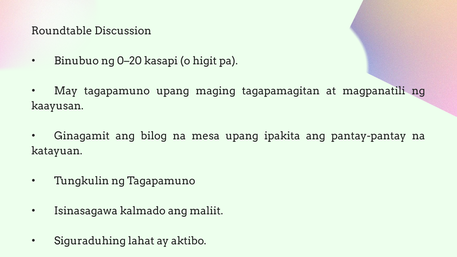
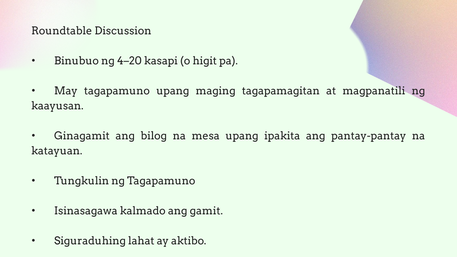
0–20: 0–20 -> 4–20
maliit: maliit -> gamit
